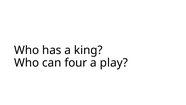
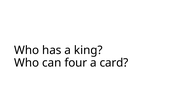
play: play -> card
